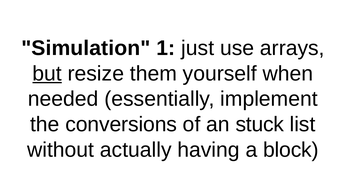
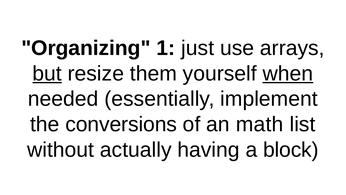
Simulation: Simulation -> Organizing
when underline: none -> present
stuck: stuck -> math
